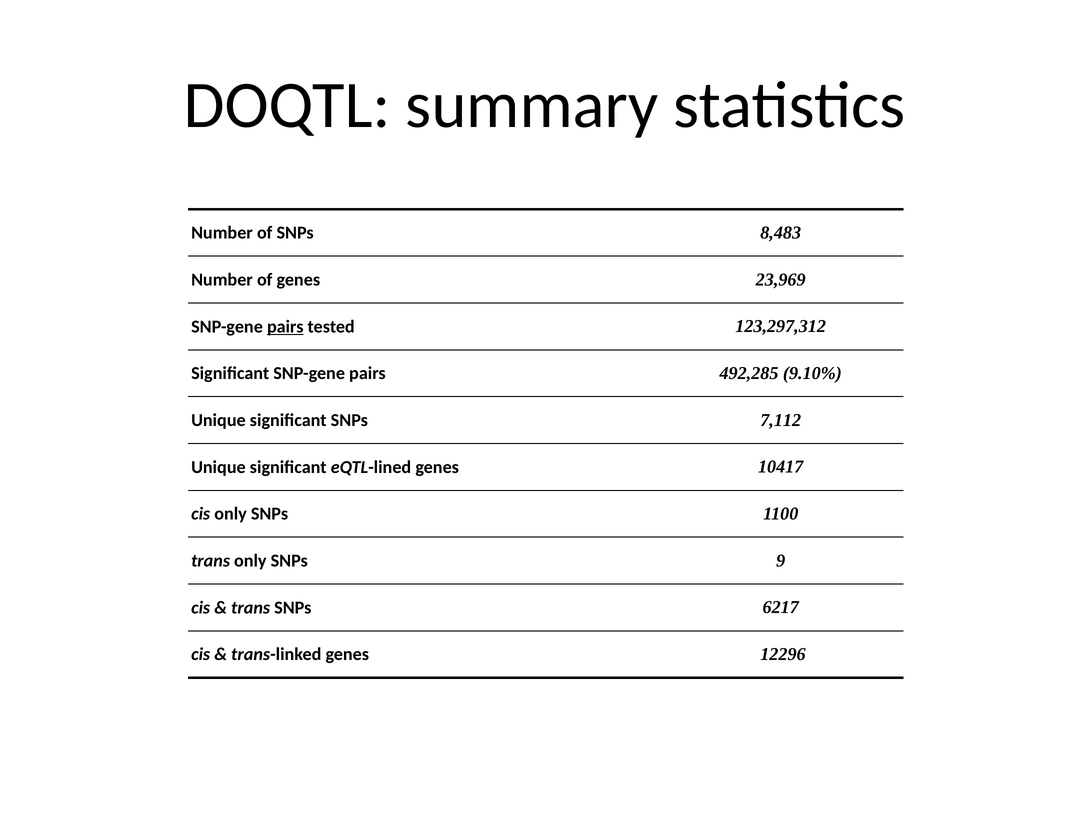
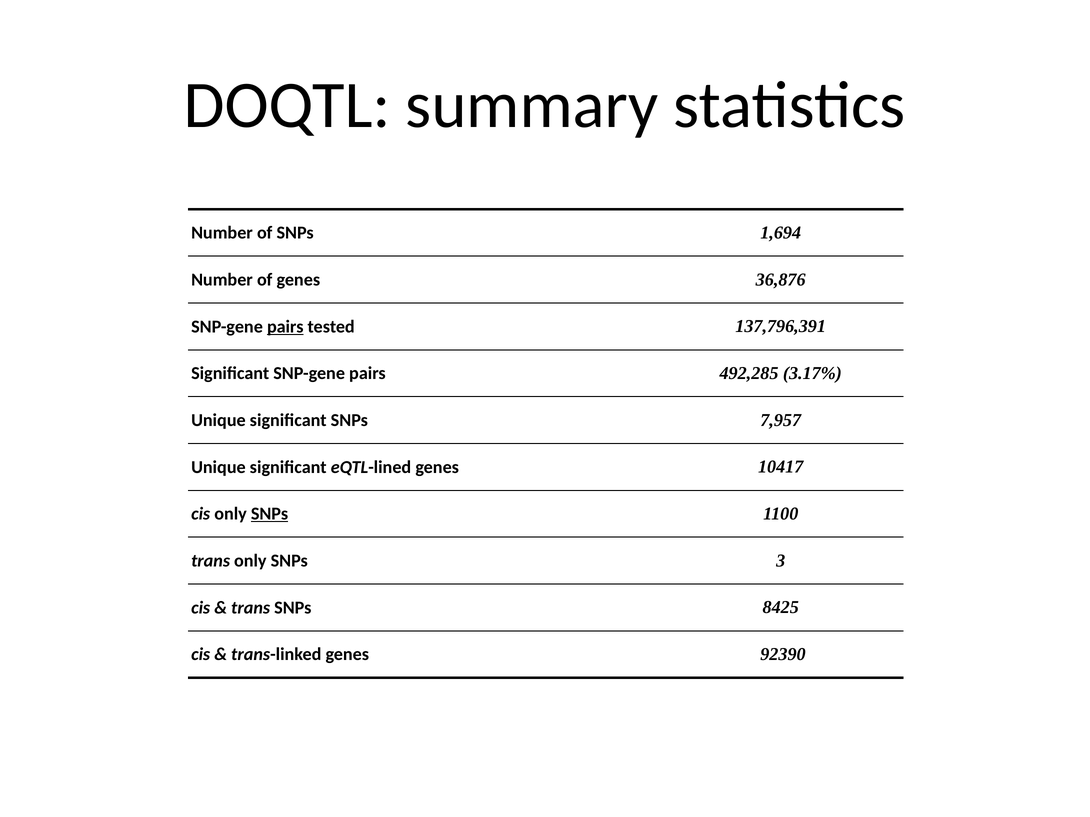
8,483: 8,483 -> 1,694
23,969: 23,969 -> 36,876
123,297,312: 123,297,312 -> 137,796,391
9.10%: 9.10% -> 3.17%
7,112: 7,112 -> 7,957
SNPs at (270, 514) underline: none -> present
9: 9 -> 3
6217: 6217 -> 8425
12296: 12296 -> 92390
